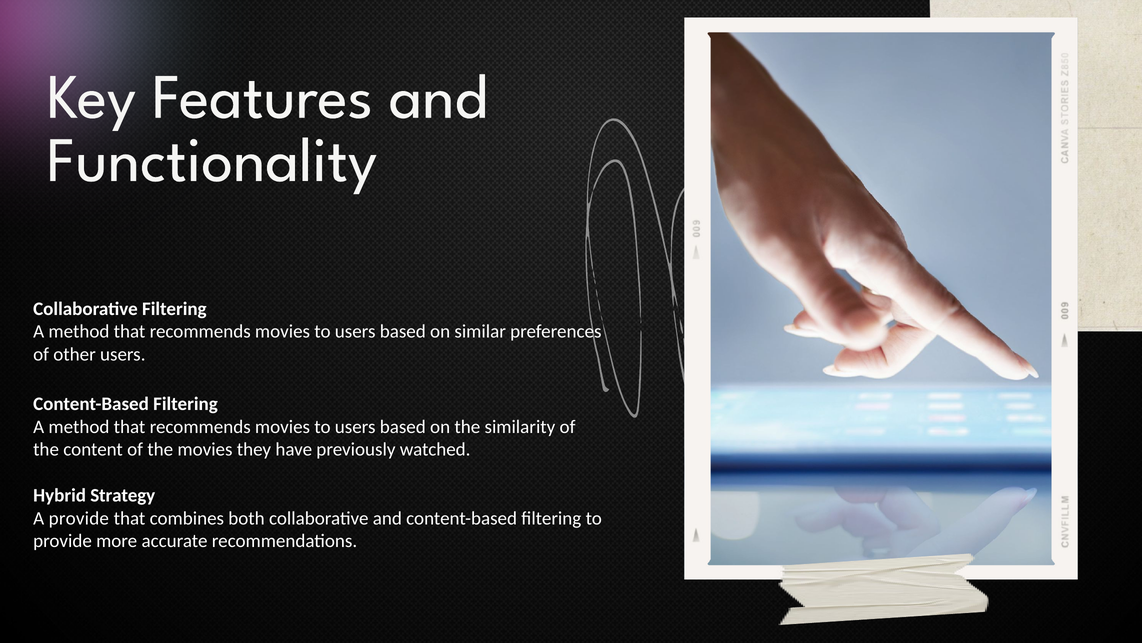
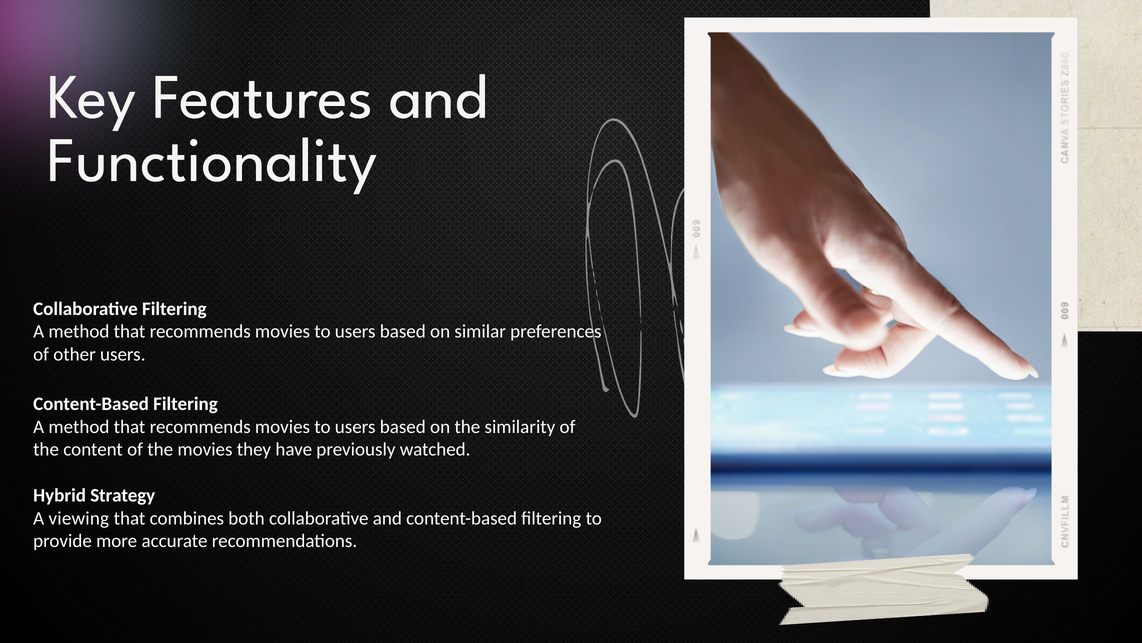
A provide: provide -> viewing
